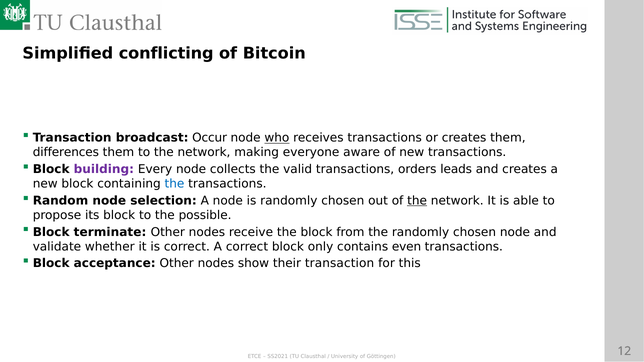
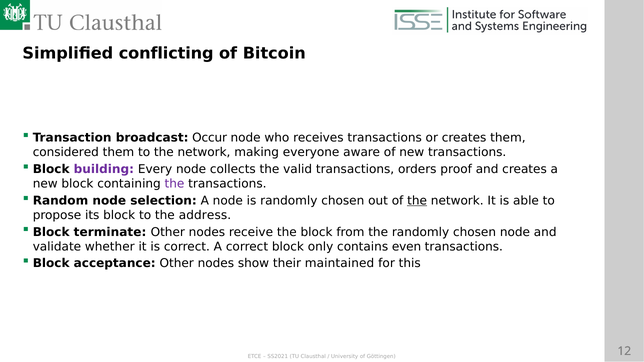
who underline: present -> none
differences: differences -> considered
leads: leads -> proof
the at (174, 184) colour: blue -> purple
possible: possible -> address
their transaction: transaction -> maintained
